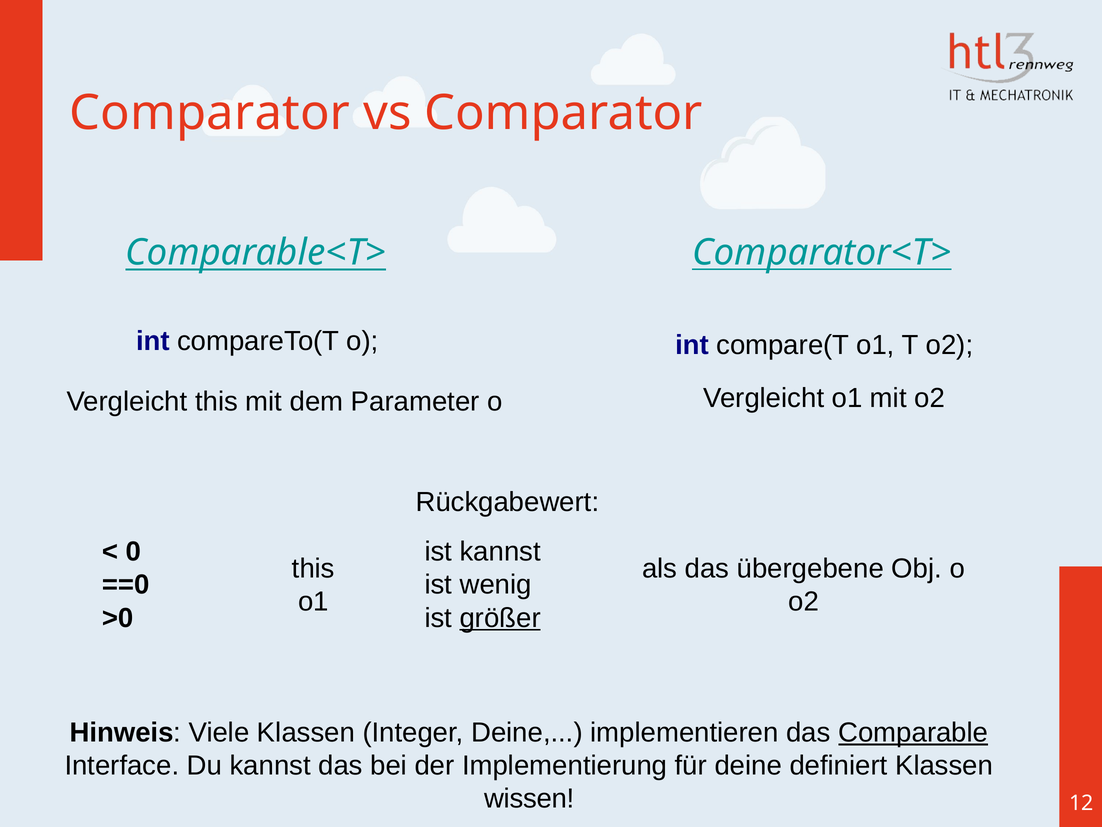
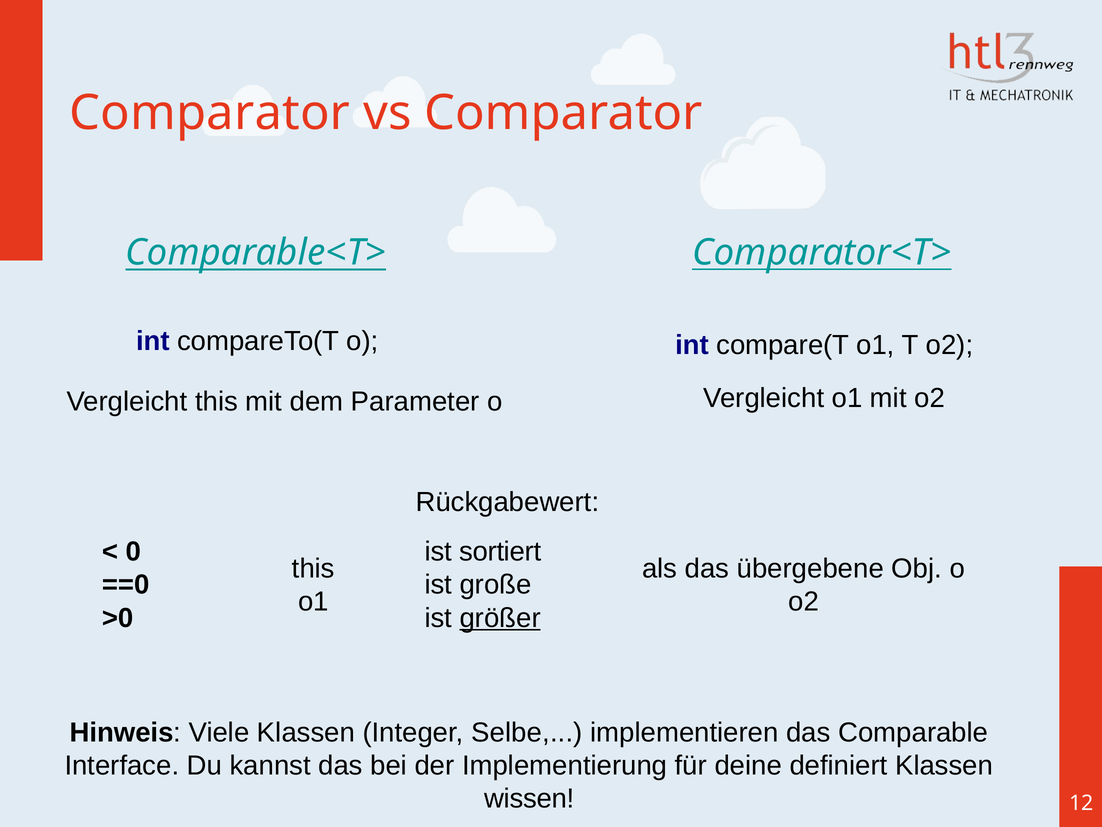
ist kannst: kannst -> sortiert
wenig: wenig -> große
Integer Deine: Deine -> Selbe
Comparable underline: present -> none
